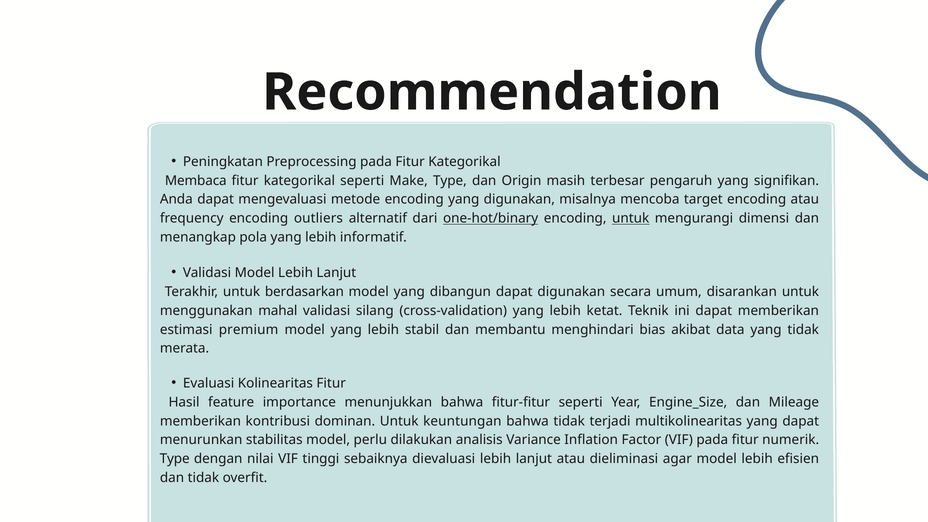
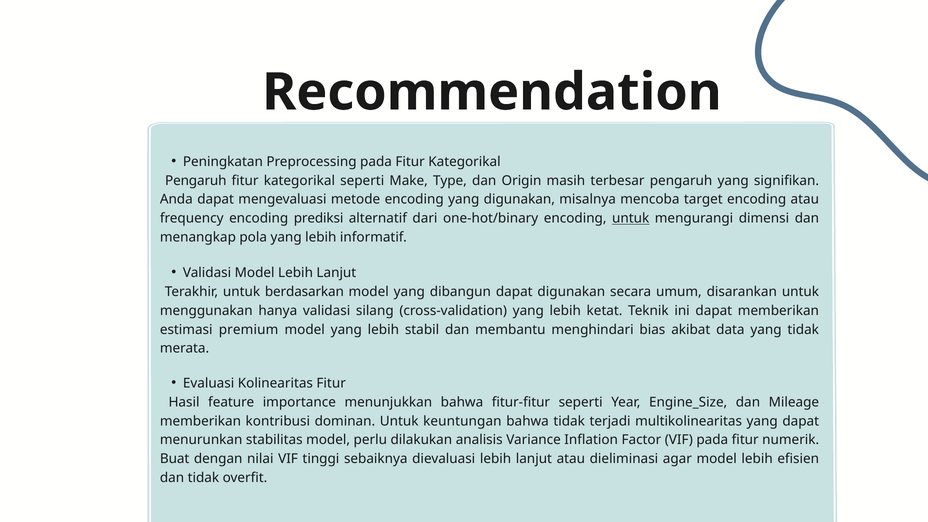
Membaca at (196, 181): Membaca -> Pengaruh
outliers: outliers -> prediksi
one-hot/binary underline: present -> none
mahal: mahal -> hanya
Type at (175, 459): Type -> Buat
